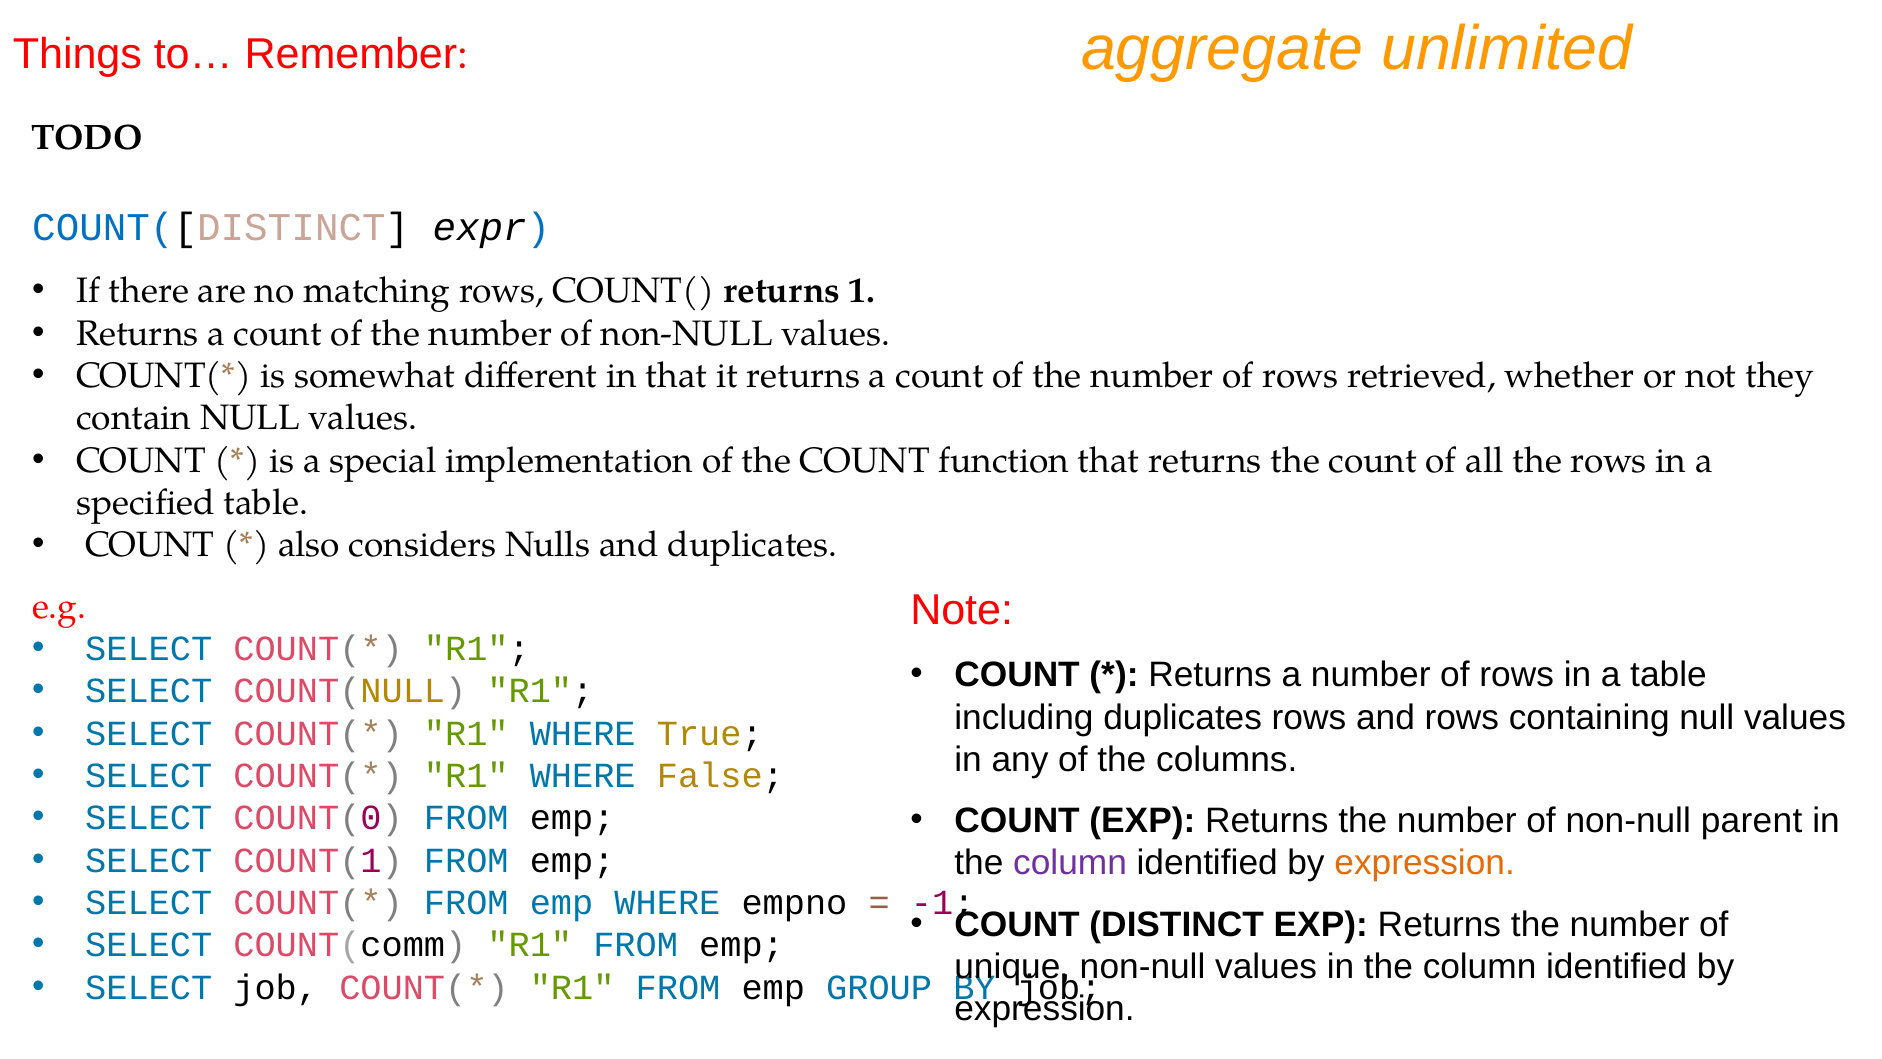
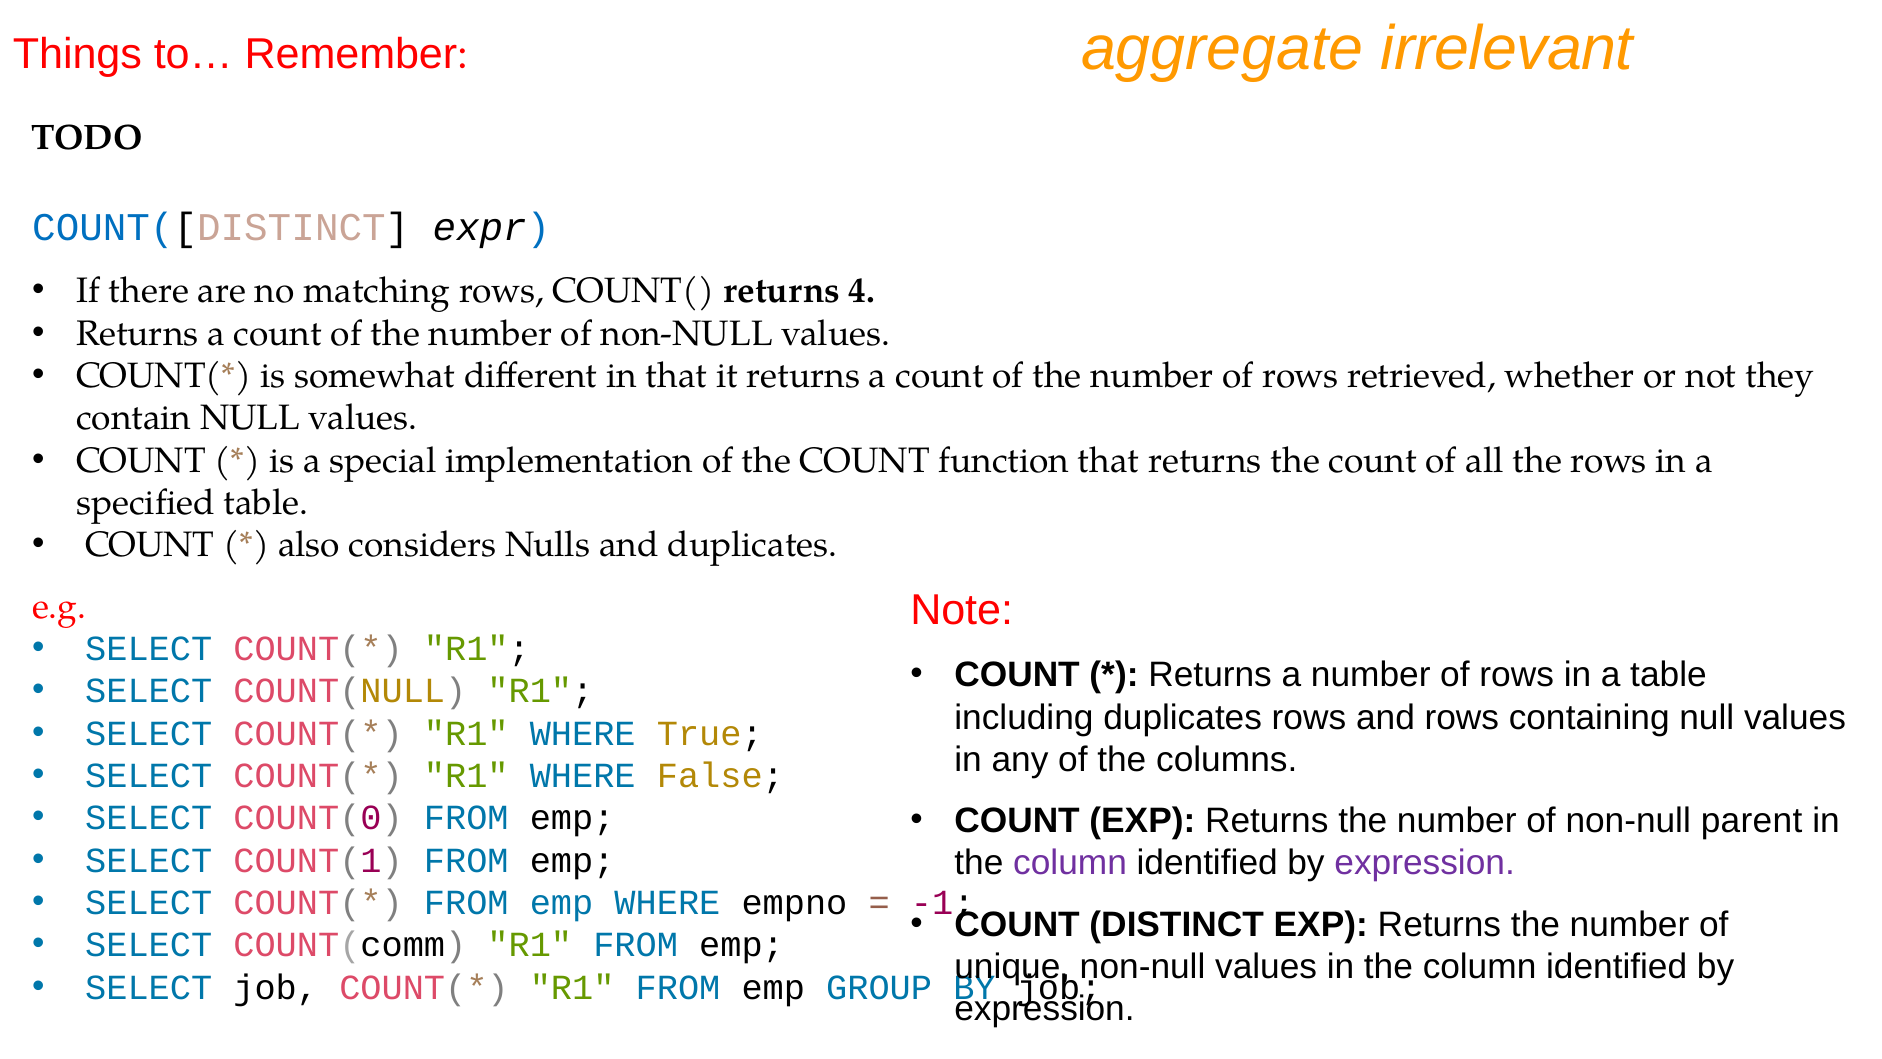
unlimited: unlimited -> irrelevant
1: 1 -> 4
expression at (1425, 863) colour: orange -> purple
